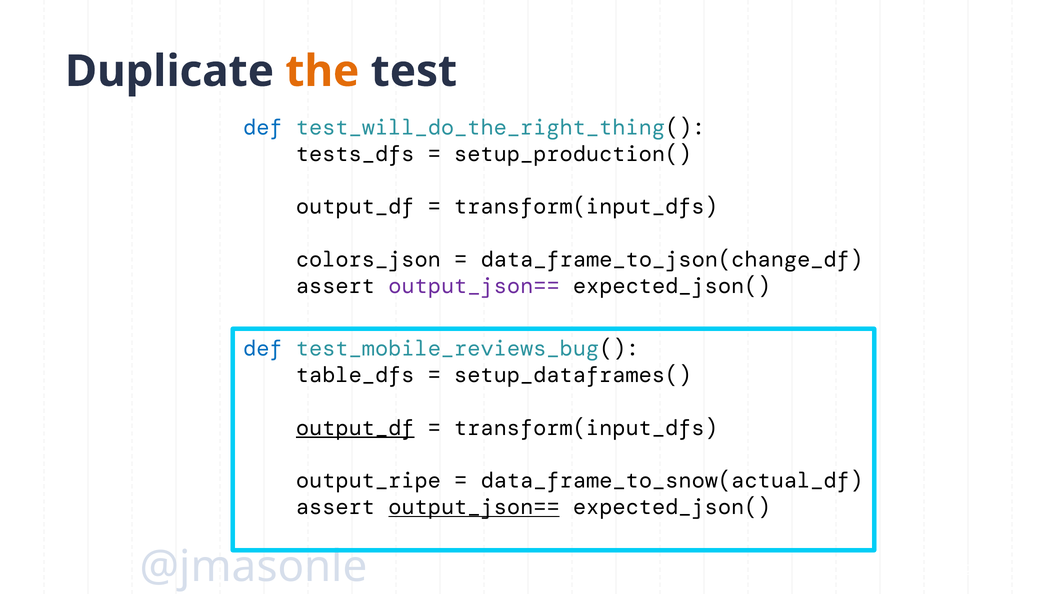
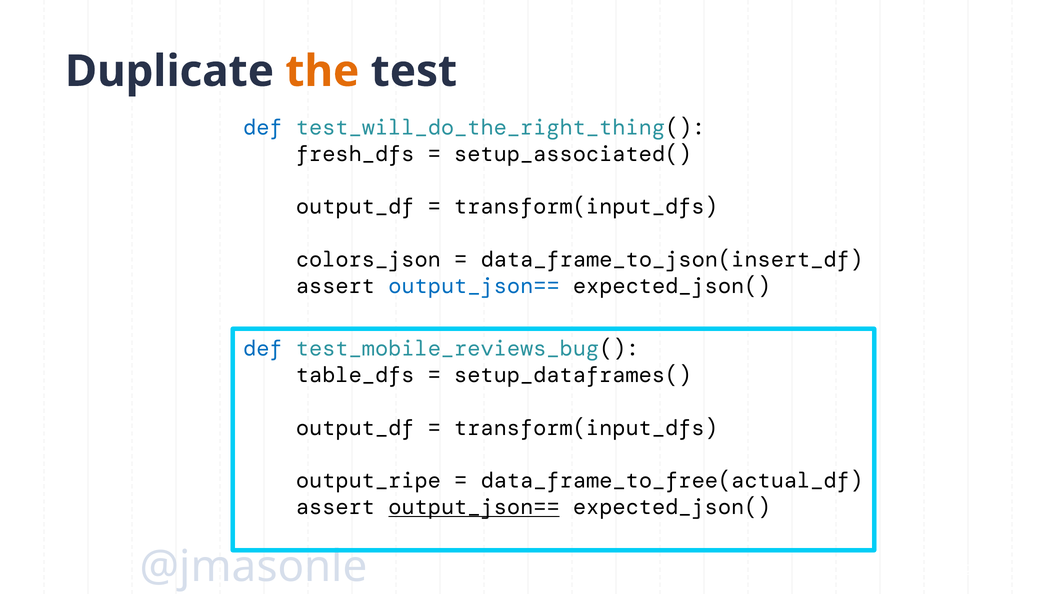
tests_dfs: tests_dfs -> fresh_dfs
setup_production(: setup_production( -> setup_associated(
data_frame_to_json(change_df: data_frame_to_json(change_df -> data_frame_to_json(insert_df
output_json== at (474, 286) colour: purple -> blue
output_df at (355, 428) underline: present -> none
data_frame_to_snow(actual_df: data_frame_to_snow(actual_df -> data_frame_to_free(actual_df
